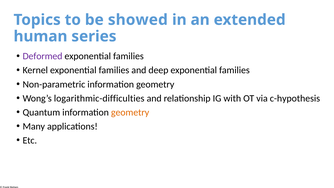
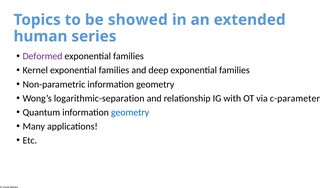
logarithmic-difficulties: logarithmic-difficulties -> logarithmic-separation
c-hypothesis: c-hypothesis -> c-parameter
geometry at (130, 112) colour: orange -> blue
